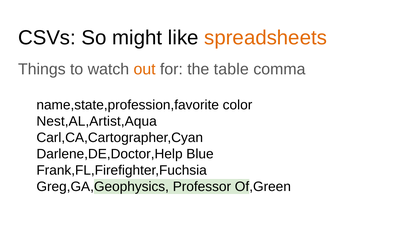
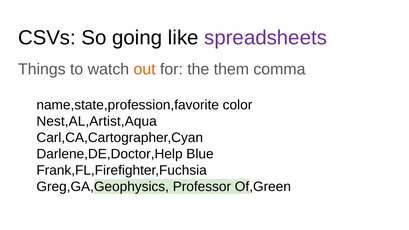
might: might -> going
spreadsheets colour: orange -> purple
table: table -> them
